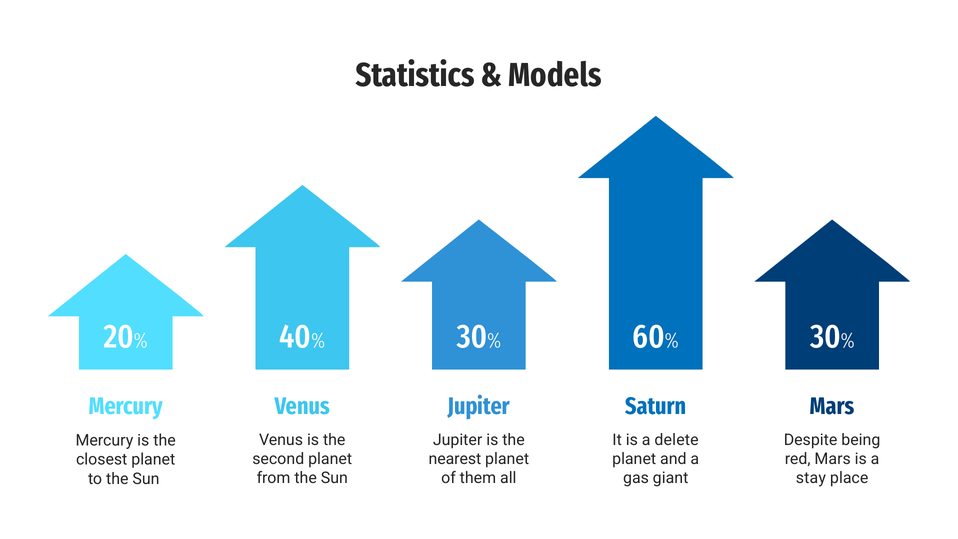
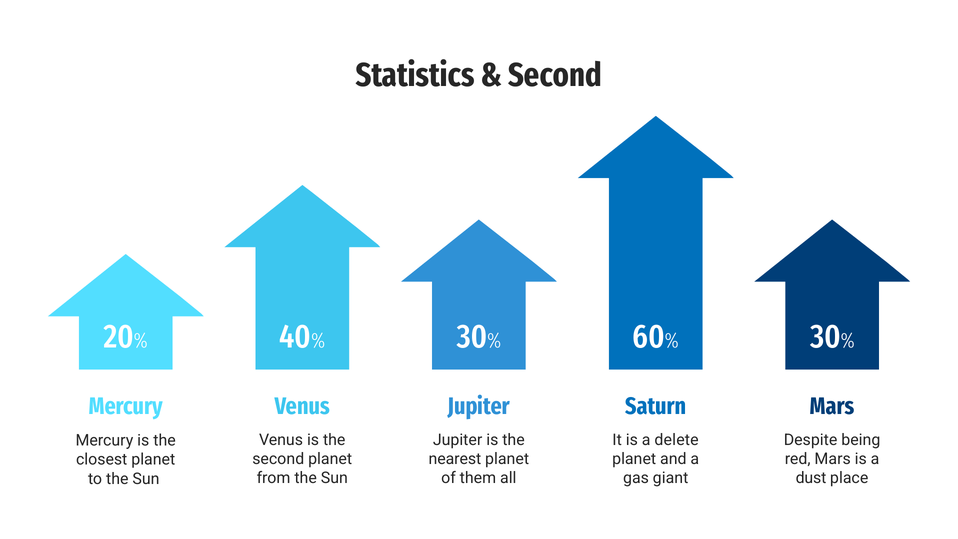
Models at (555, 75): Models -> Second
stay: stay -> dust
